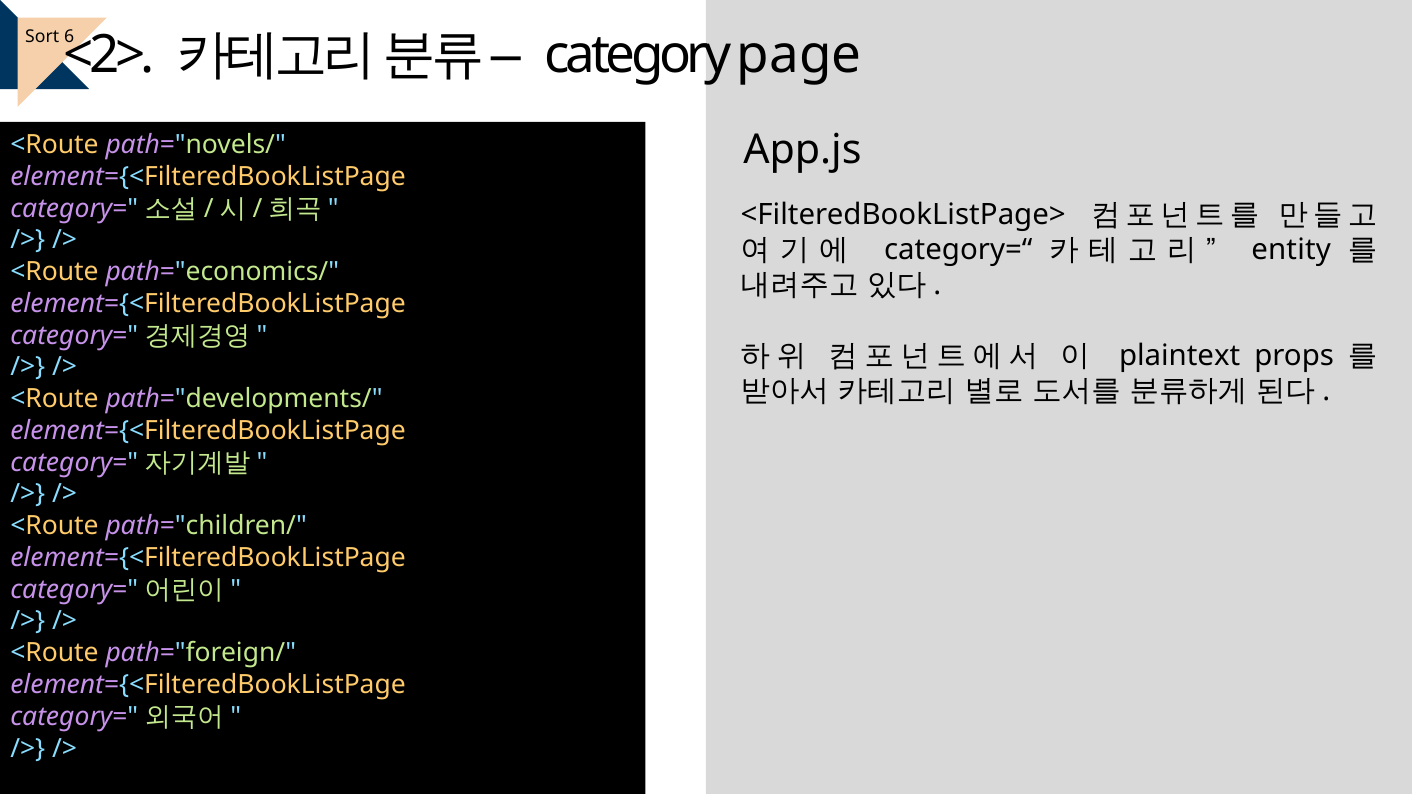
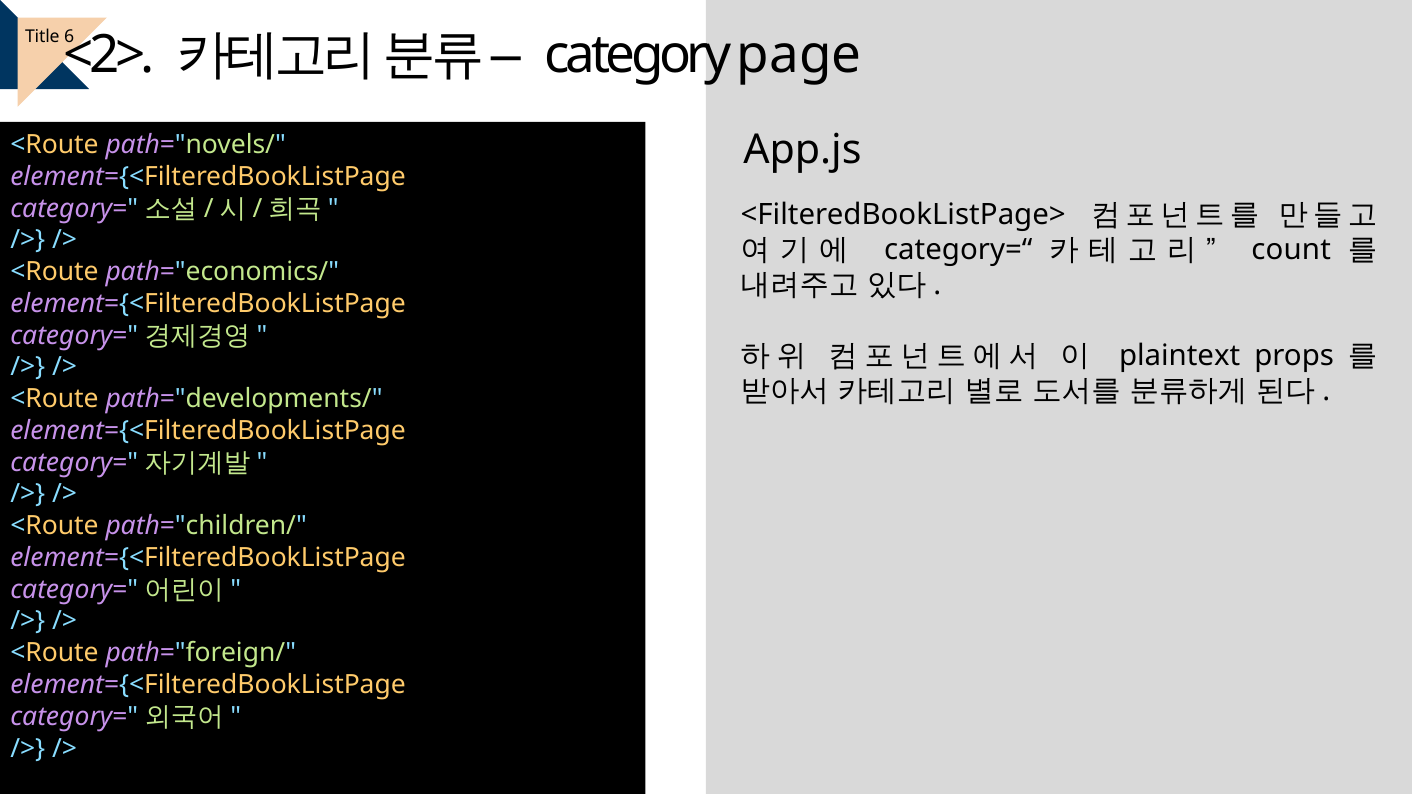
Sort: Sort -> Title
entity: entity -> count
